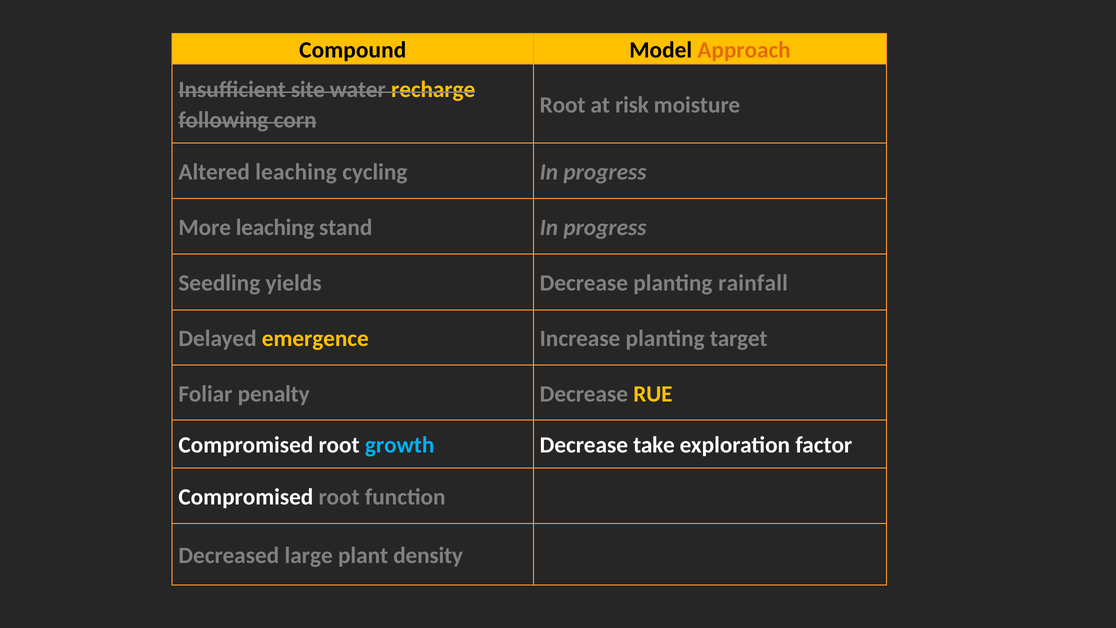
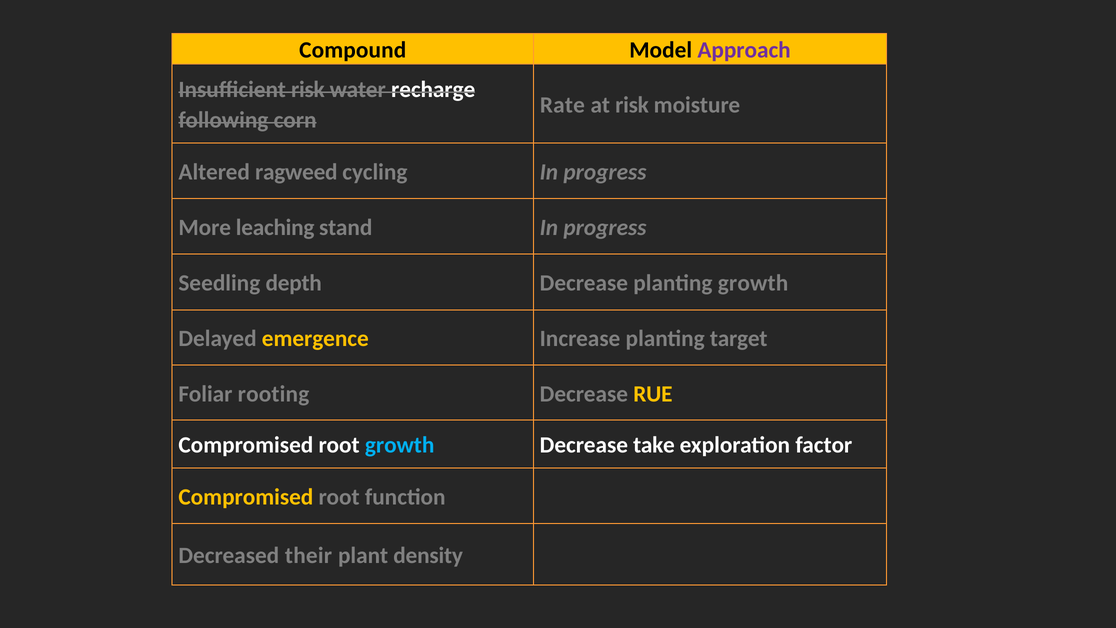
Approach colour: orange -> purple
Insufficient site: site -> risk
recharge colour: yellow -> white
Root at (563, 105): Root -> Rate
Altered leaching: leaching -> ragweed
yields: yields -> depth
planting rainfall: rainfall -> growth
penalty: penalty -> rooting
Compromised at (246, 497) colour: white -> yellow
large: large -> their
